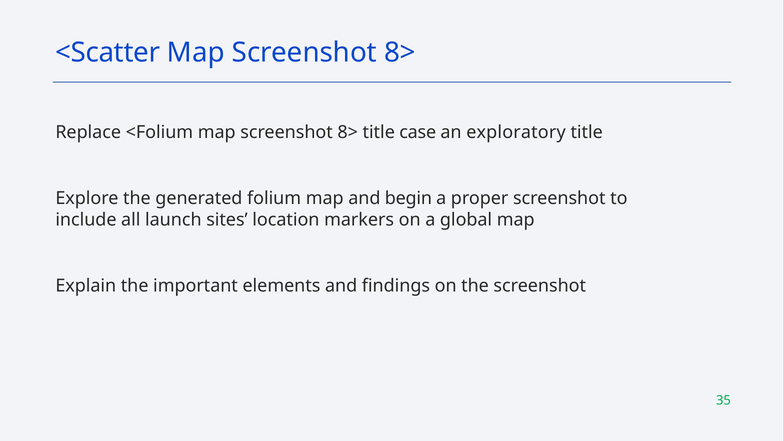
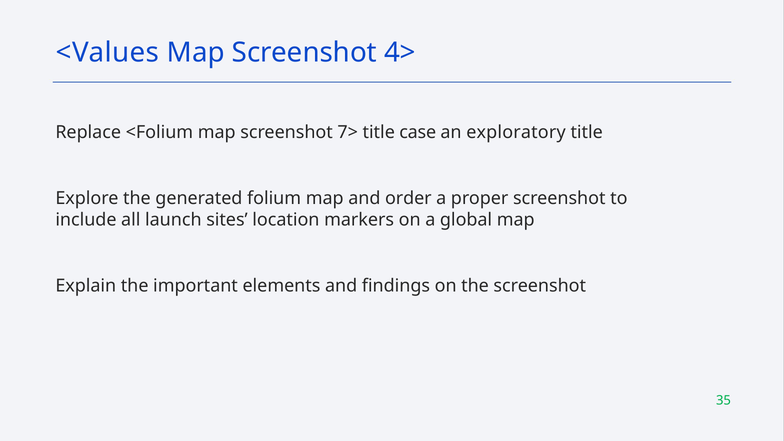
<Scatter: <Scatter -> <Values
8> at (400, 52): 8> -> 4>
<Folium map screenshot 8>: 8> -> 7>
begin: begin -> order
